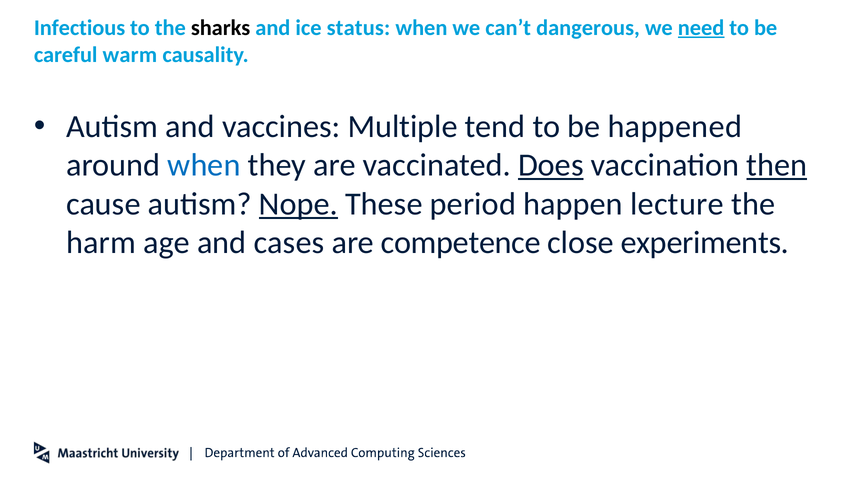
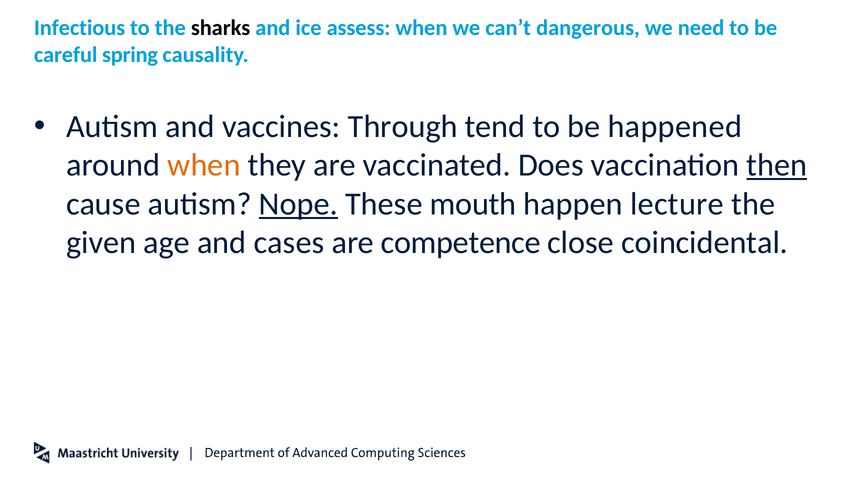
status: status -> assess
need underline: present -> none
warm: warm -> spring
Multiple: Multiple -> Through
when at (204, 165) colour: blue -> orange
Does underline: present -> none
period: period -> mouth
harm: harm -> given
experiments: experiments -> coincidental
